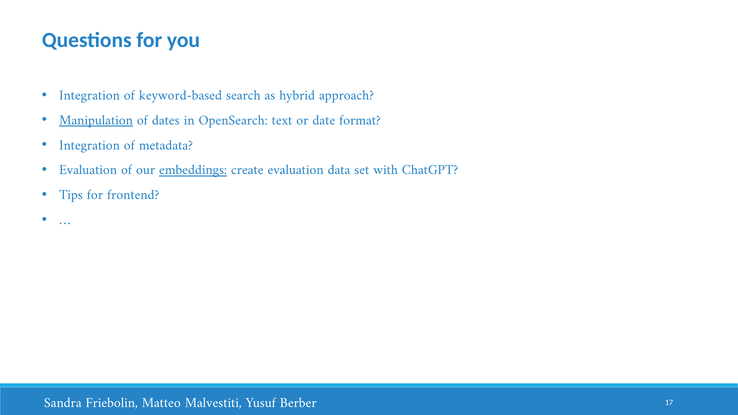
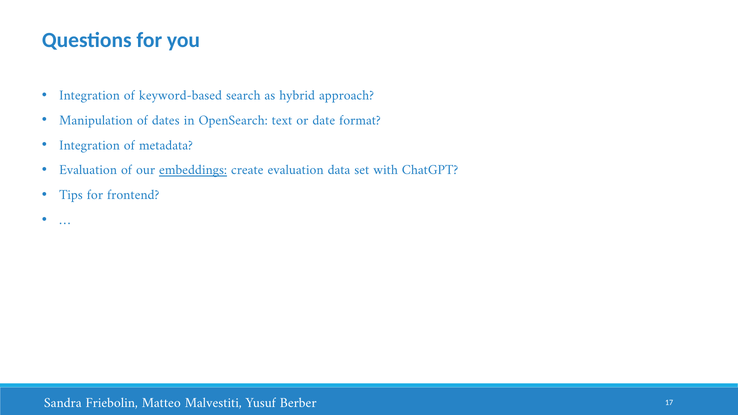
Manipulation underline: present -> none
